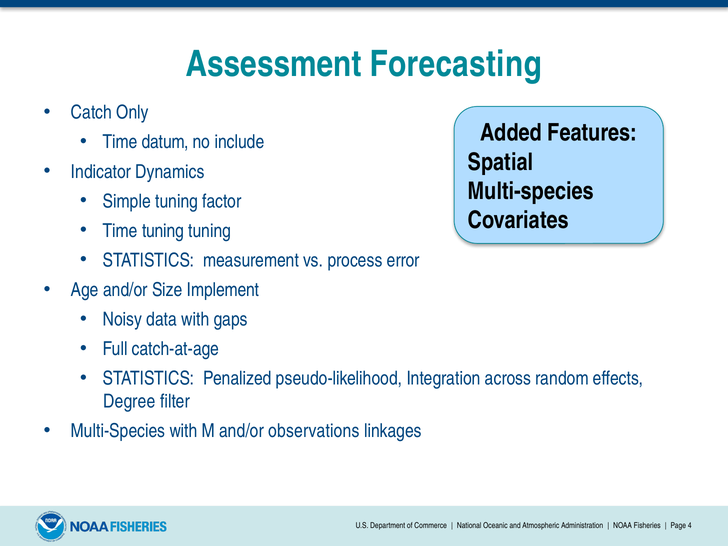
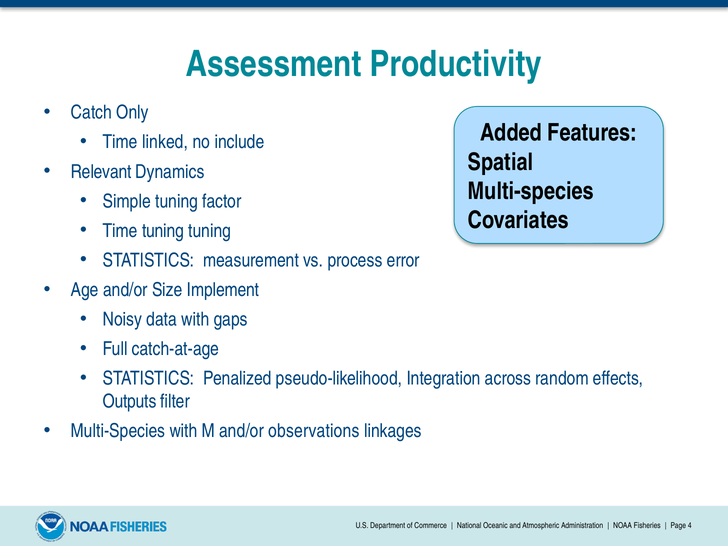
Forecasting: Forecasting -> Productivity
datum: datum -> linked
Indicator: Indicator -> Relevant
Degree: Degree -> Outputs
